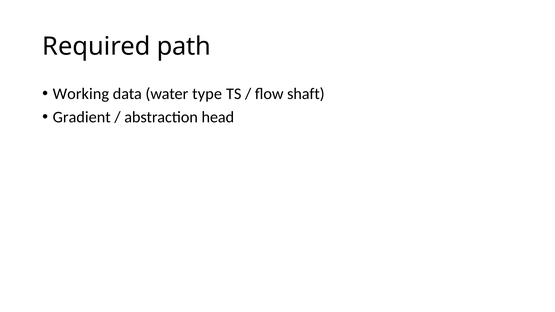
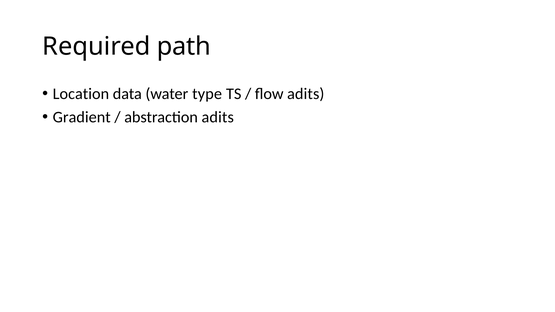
Working: Working -> Location
flow shaft: shaft -> adits
abstraction head: head -> adits
